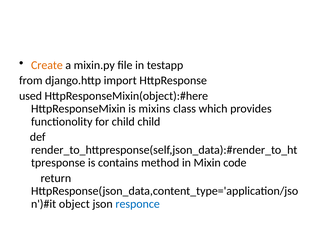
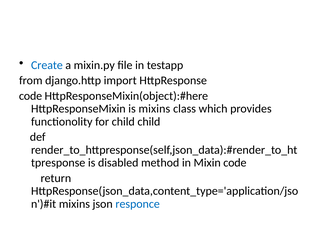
Create colour: orange -> blue
used at (31, 96): used -> code
contains: contains -> disabled
object at (74, 204): object -> mixins
